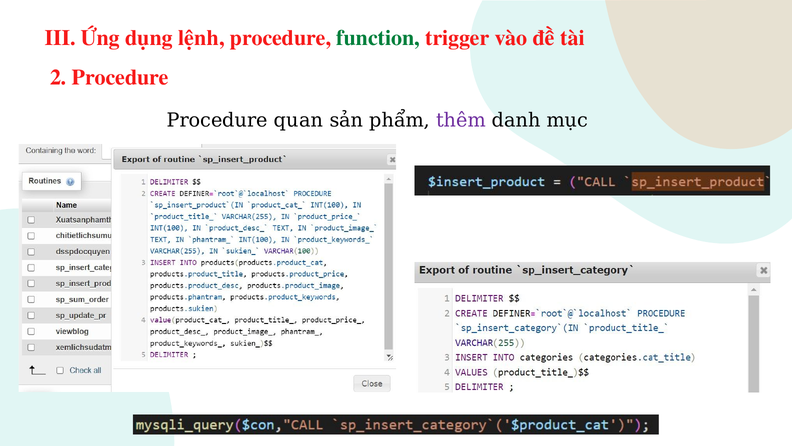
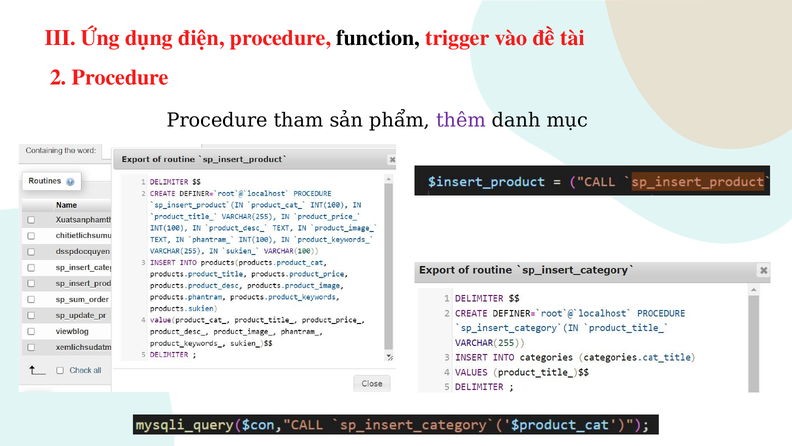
lệnh: lệnh -> điện
function colour: green -> black
quan: quan -> tham
